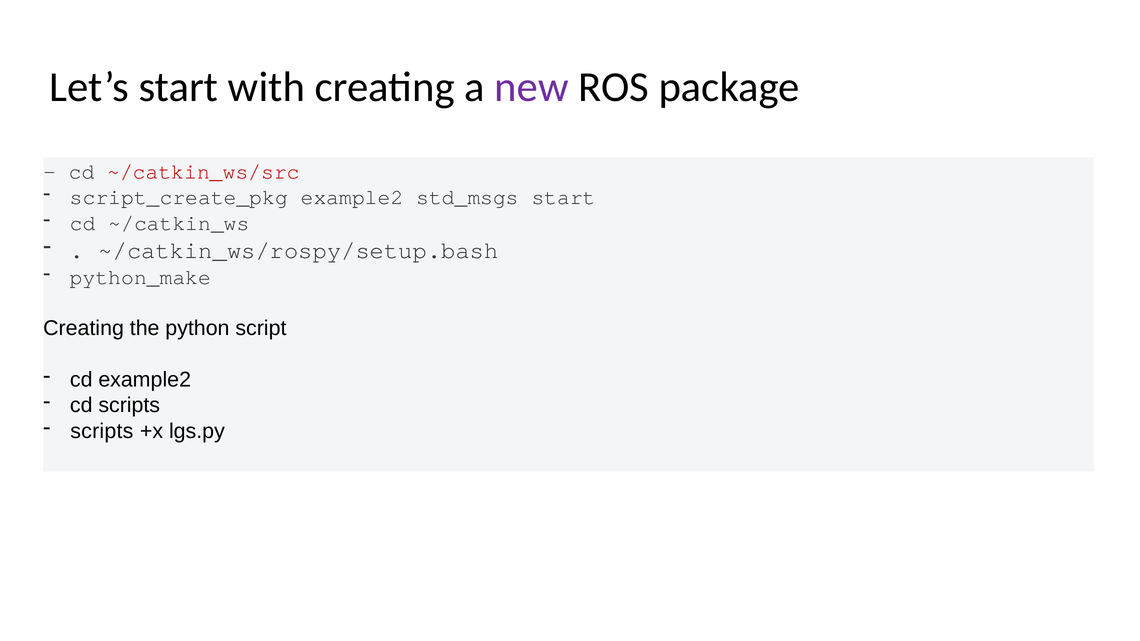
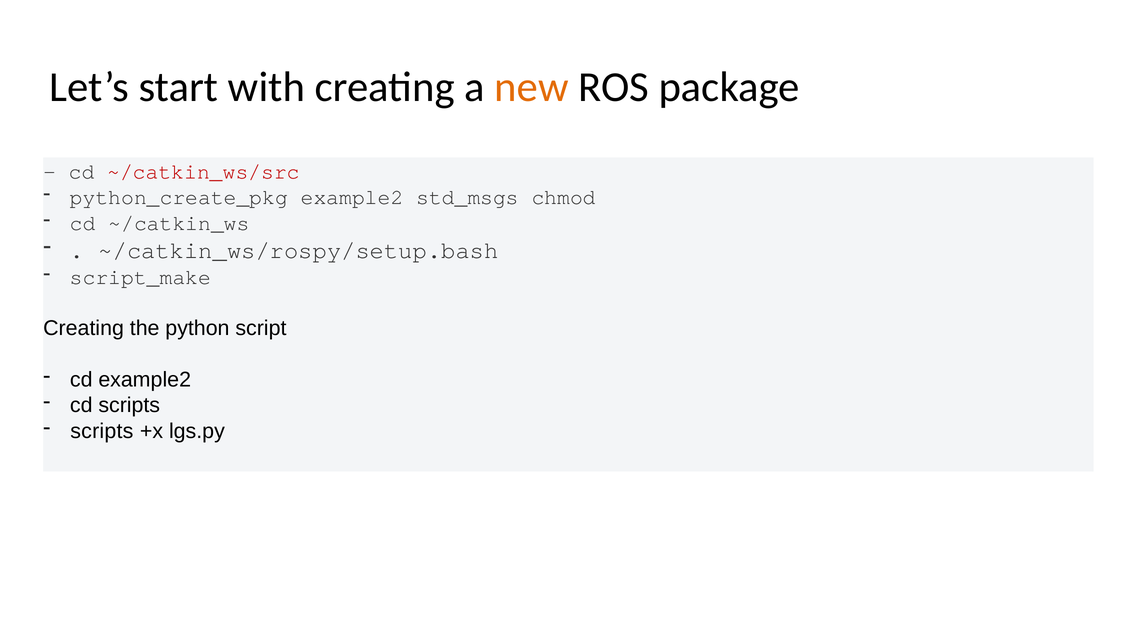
new colour: purple -> orange
script_create_pkg: script_create_pkg -> python_create_pkg
std_msgs start: start -> chmod
python_make: python_make -> script_make
